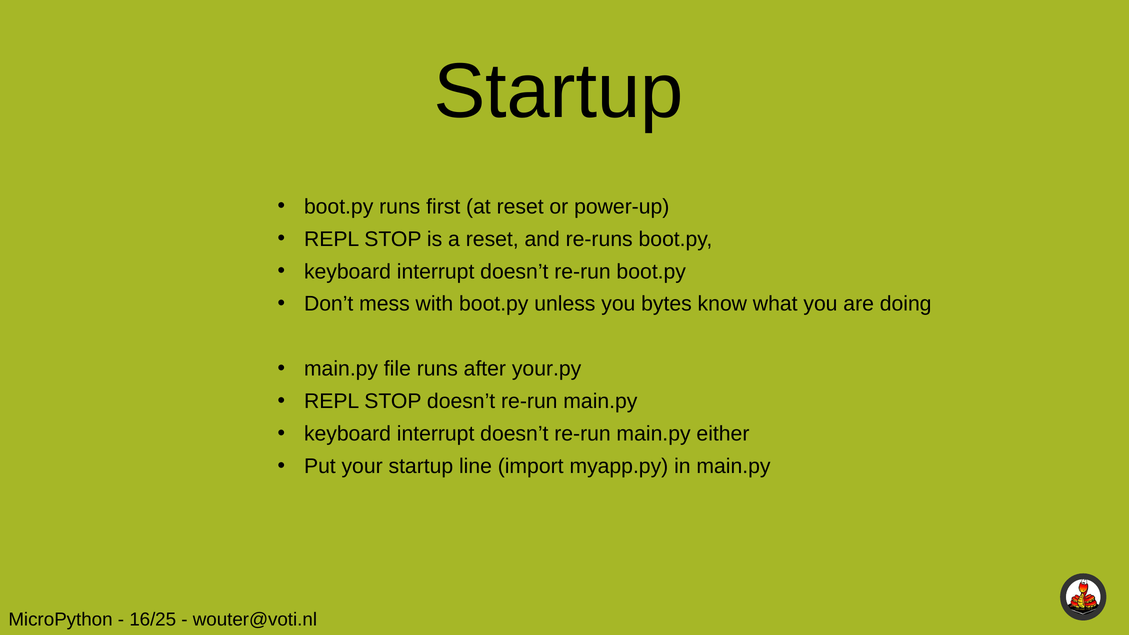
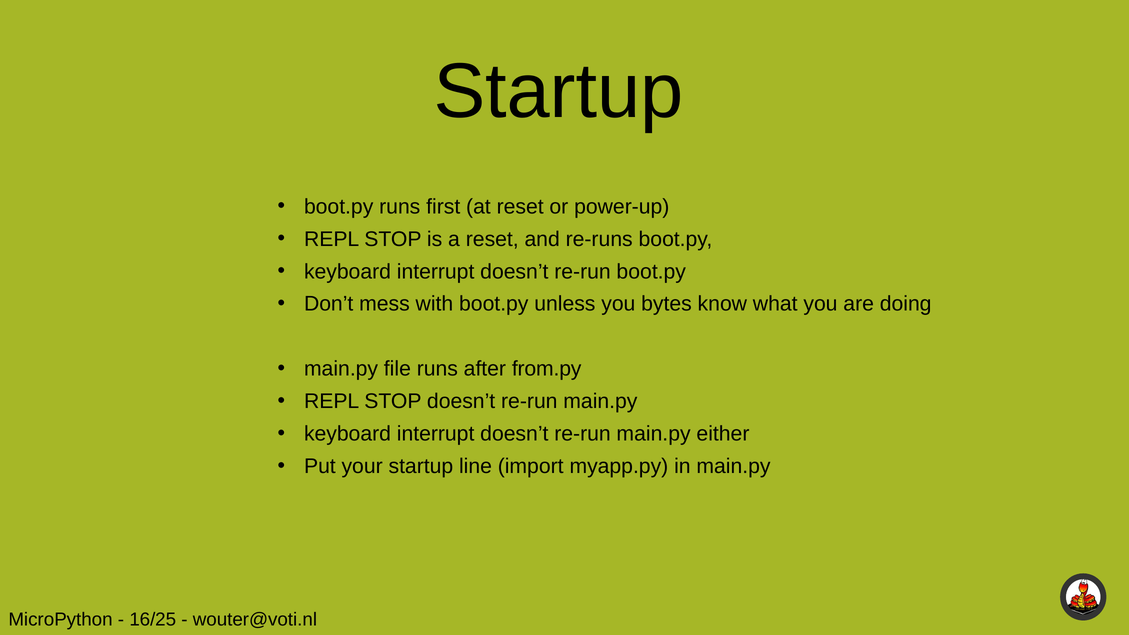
your.py: your.py -> from.py
